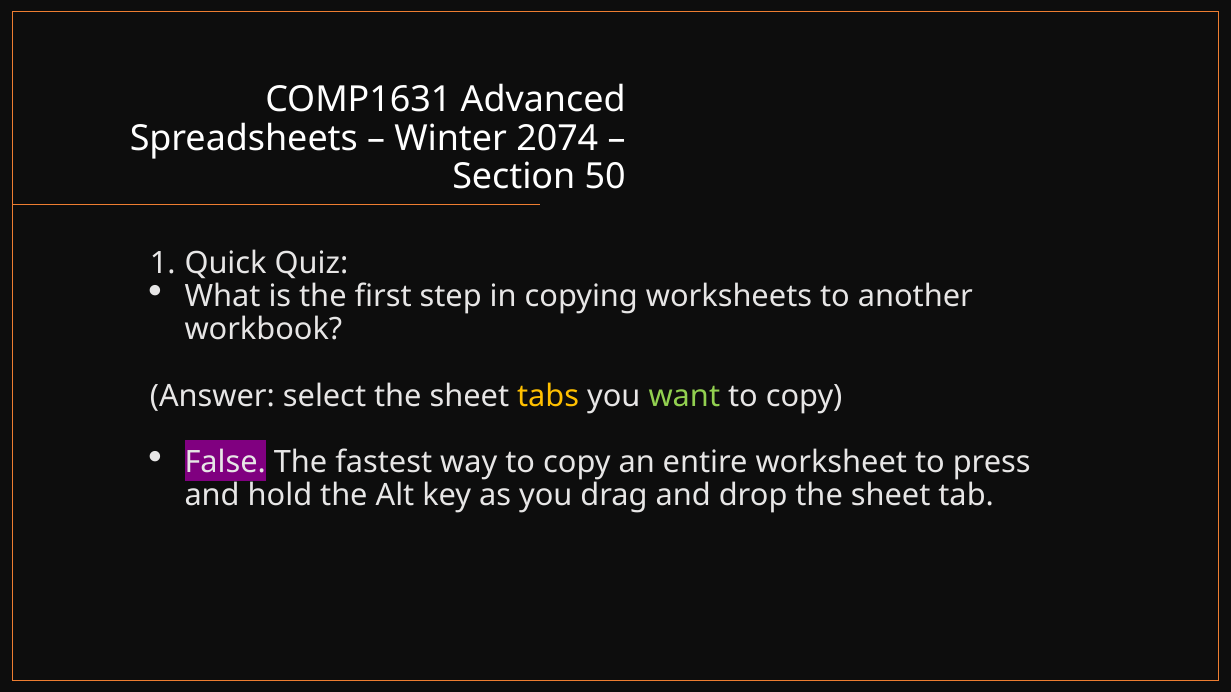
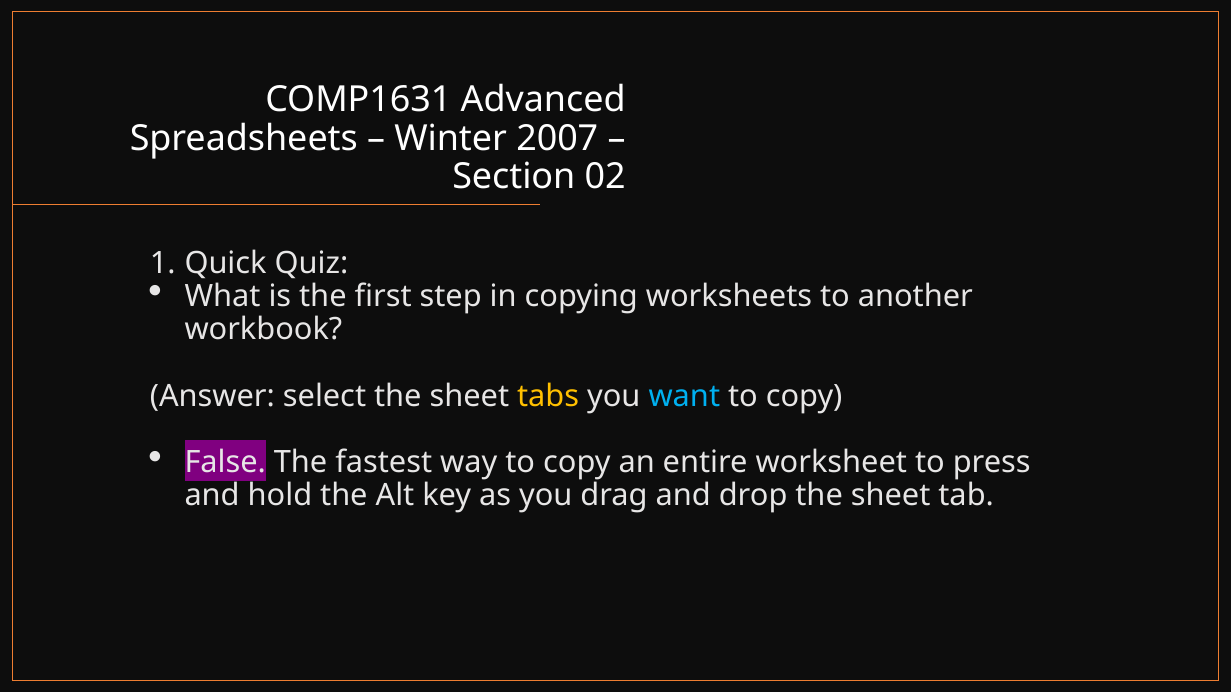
2074: 2074 -> 2007
50: 50 -> 02
want colour: light green -> light blue
